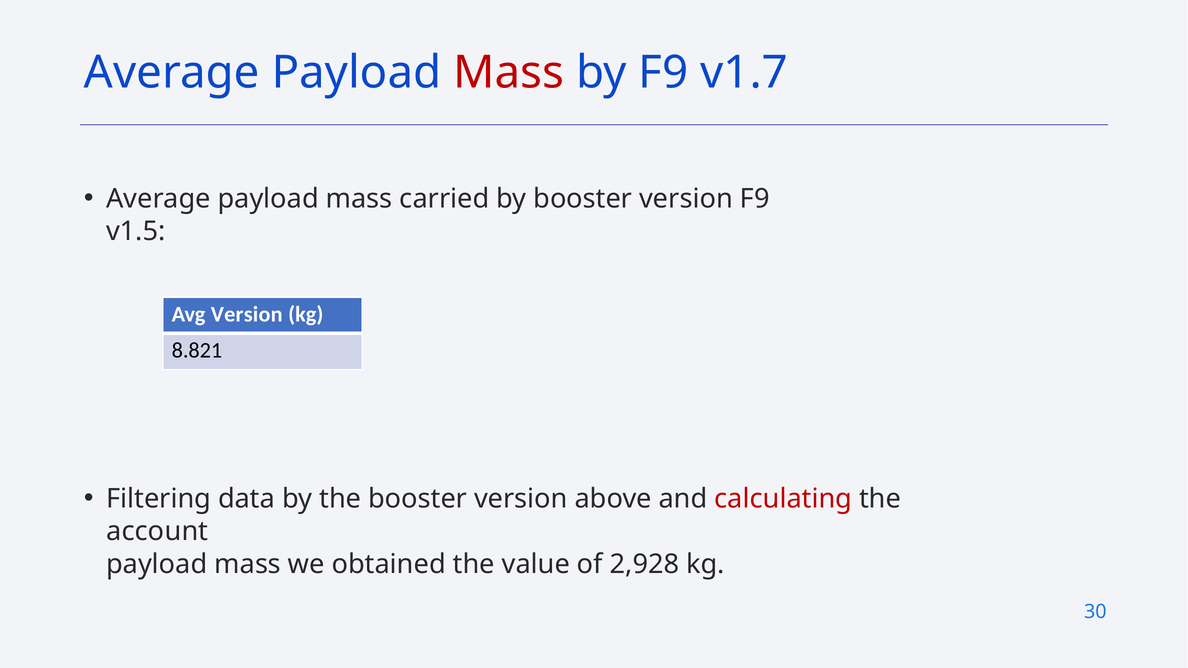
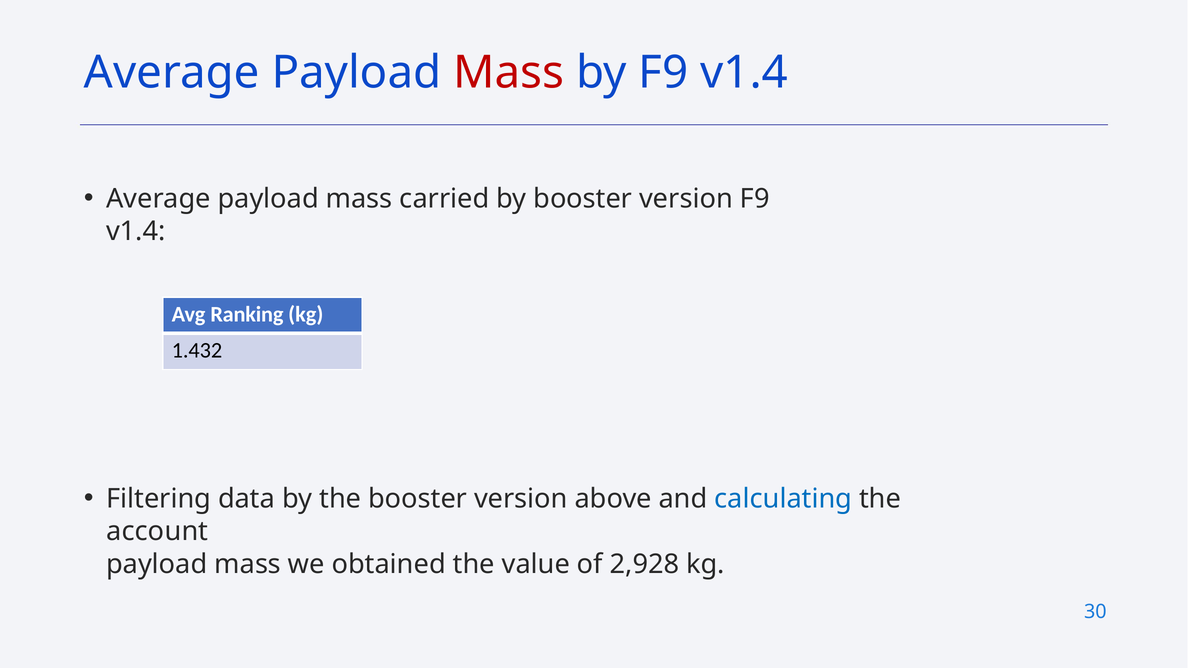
by F9 v1.7: v1.7 -> v1.4
v1.5 at (136, 232): v1.5 -> v1.4
Avg Version: Version -> Ranking
8.821: 8.821 -> 1.432
calculating colour: red -> blue
